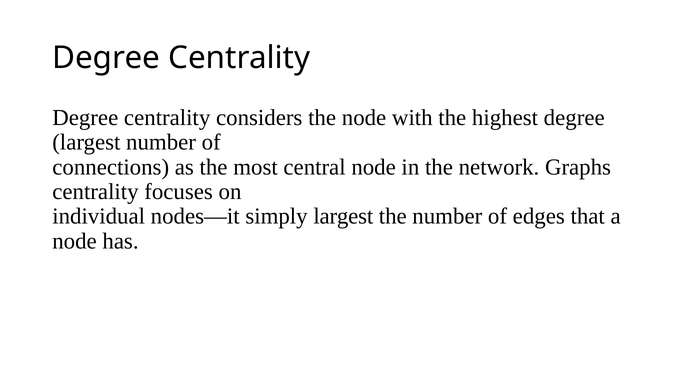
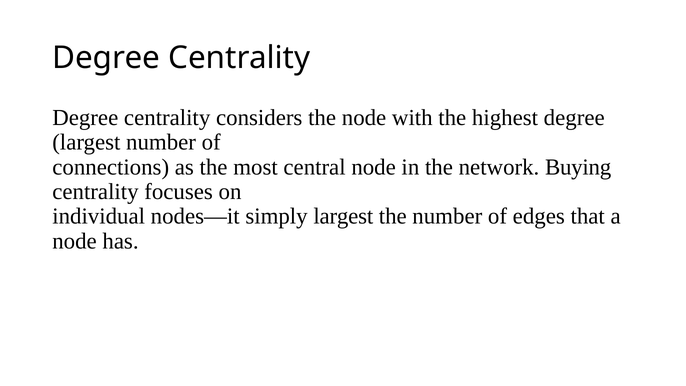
Graphs: Graphs -> Buying
